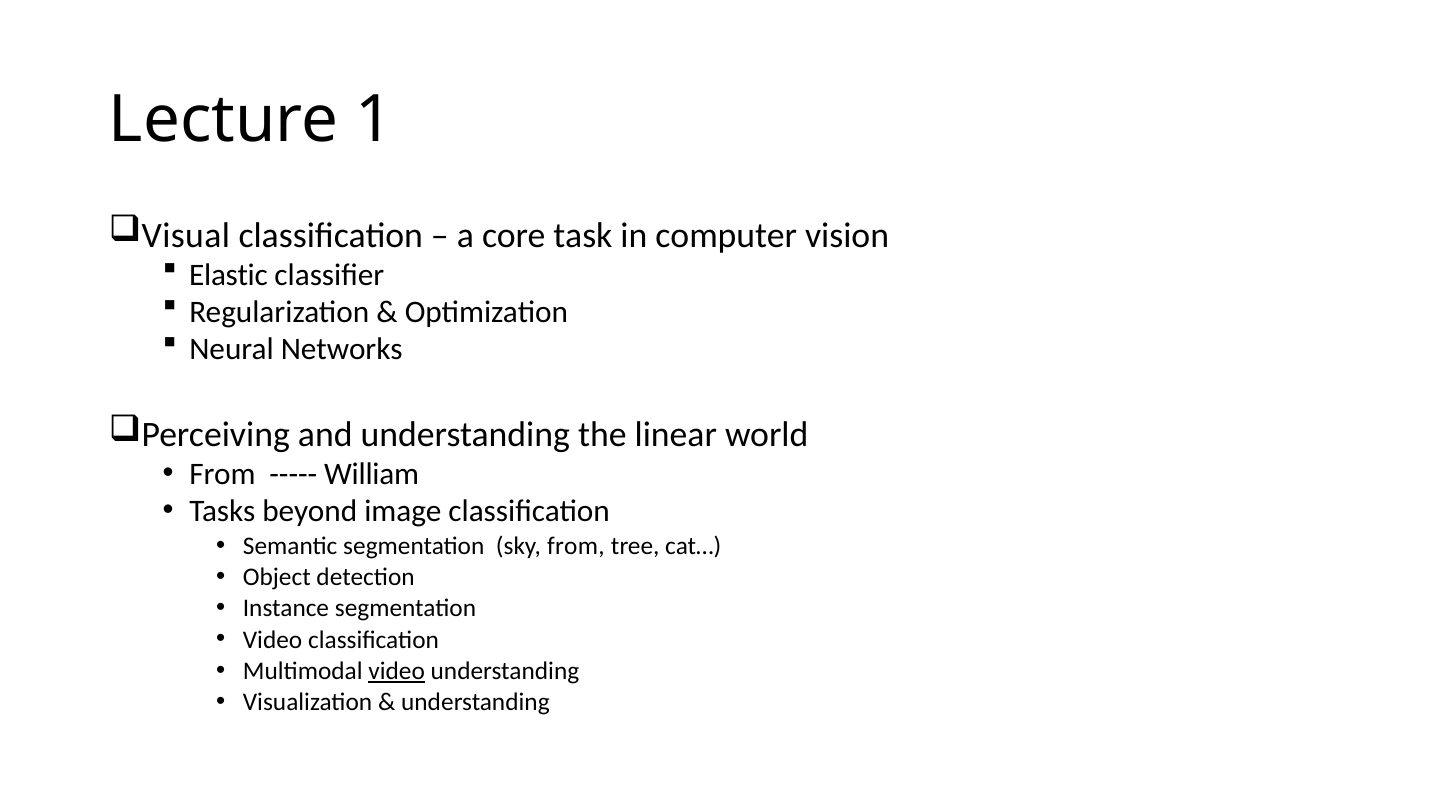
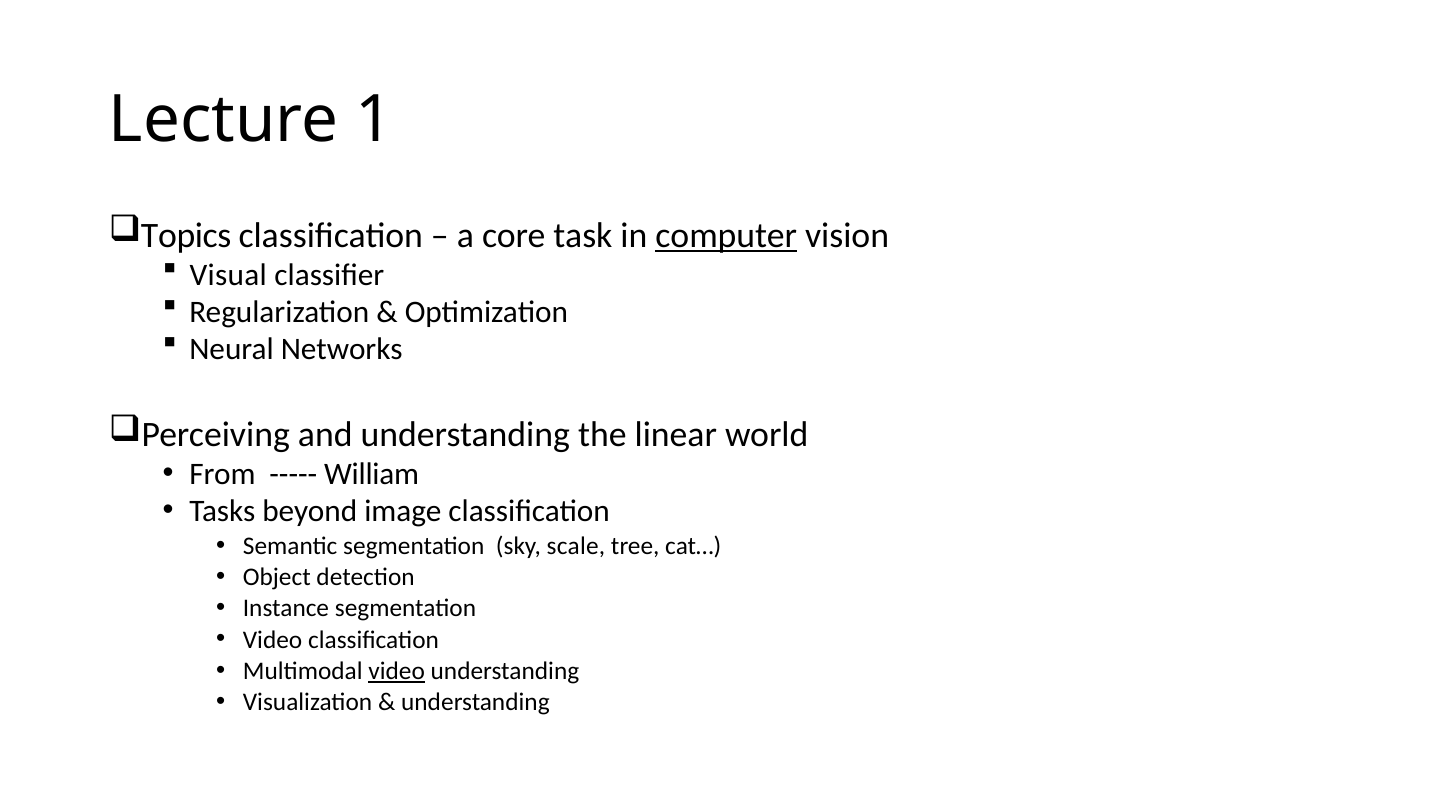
Visual: Visual -> Topics
computer underline: none -> present
Elastic: Elastic -> Visual
sky from: from -> scale
